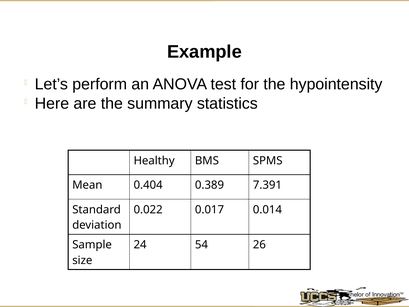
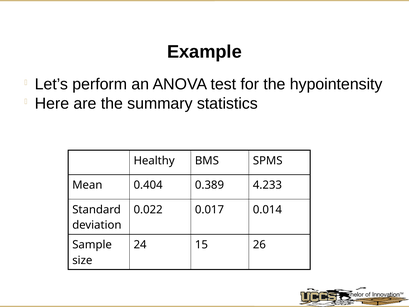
7.391: 7.391 -> 4.233
54: 54 -> 15
